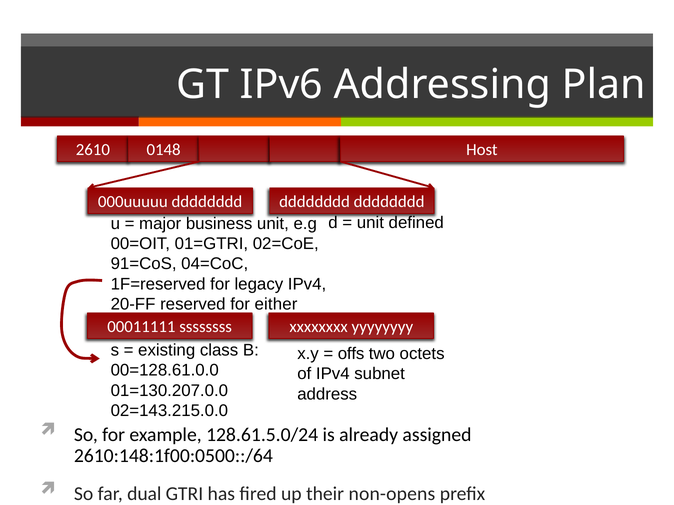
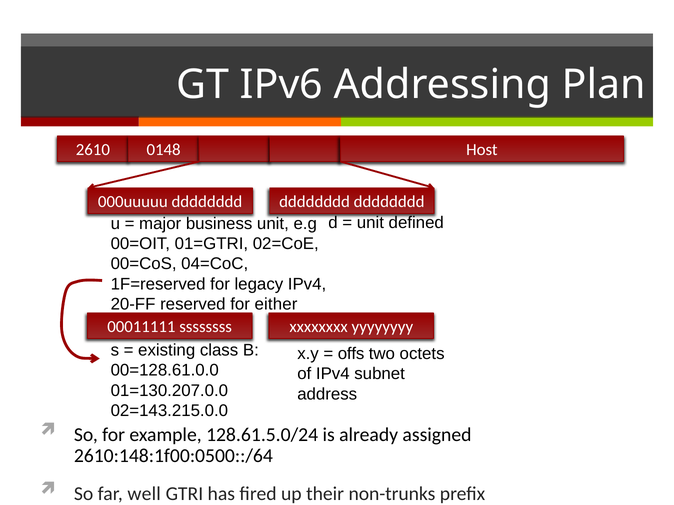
91=CoS: 91=CoS -> 00=CoS
dual: dual -> well
non-opens: non-opens -> non-trunks
